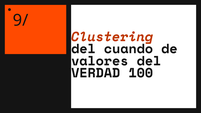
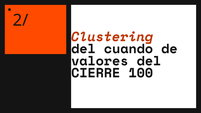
9/: 9/ -> 2/
VERDAD: VERDAD -> CIERRE
